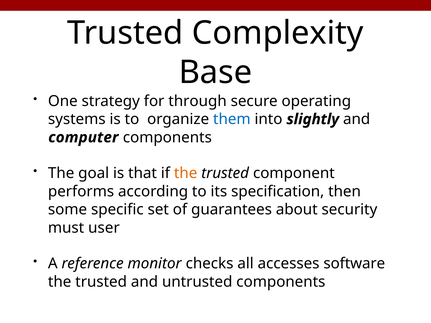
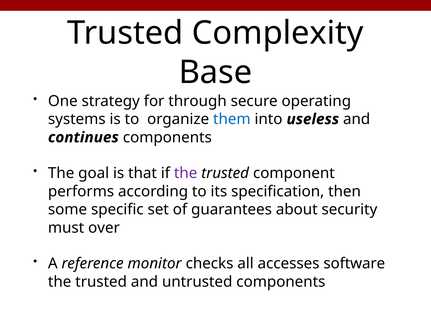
slightly: slightly -> useless
computer: computer -> continues
the at (186, 173) colour: orange -> purple
user: user -> over
